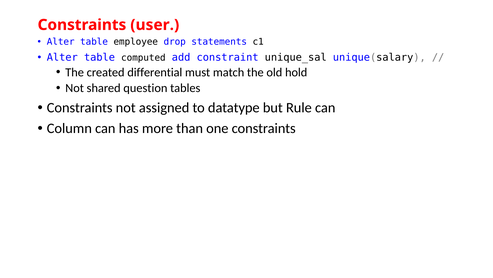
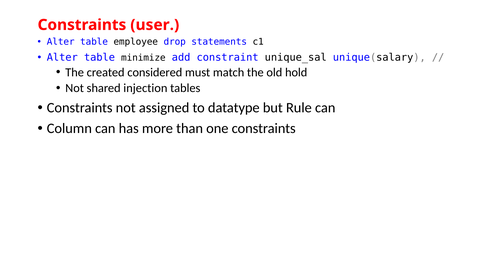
computed: computed -> minimize
differential: differential -> considered
question: question -> injection
